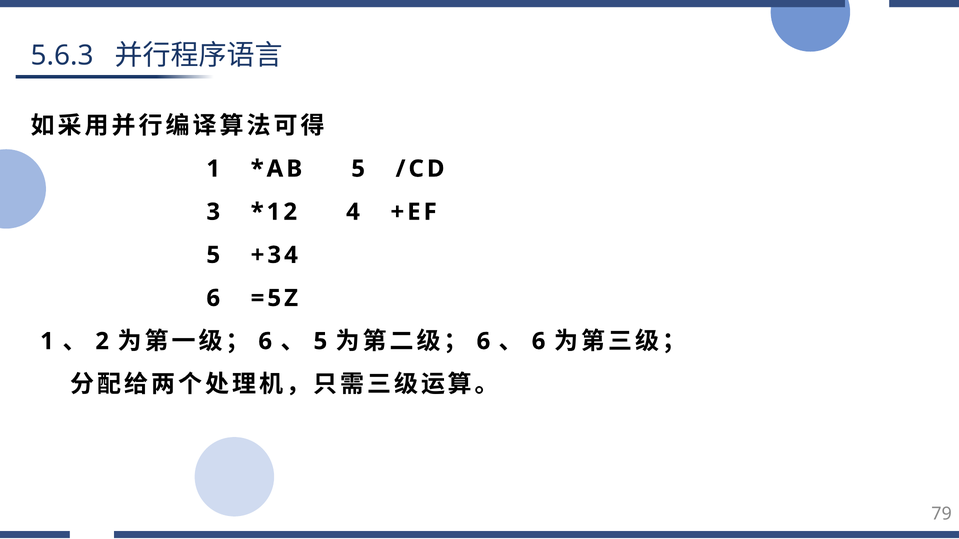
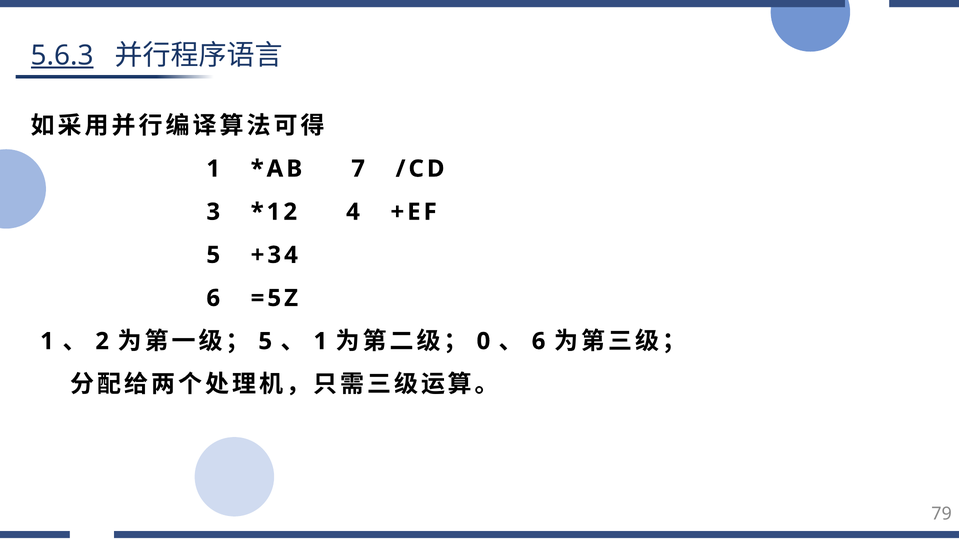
5.6.3 underline: none -> present
5 at (358, 169): 5 -> 7
6 at (265, 342): 6 -> 5
5 at (320, 342): 5 -> 1
6 at (483, 342): 6 -> 0
